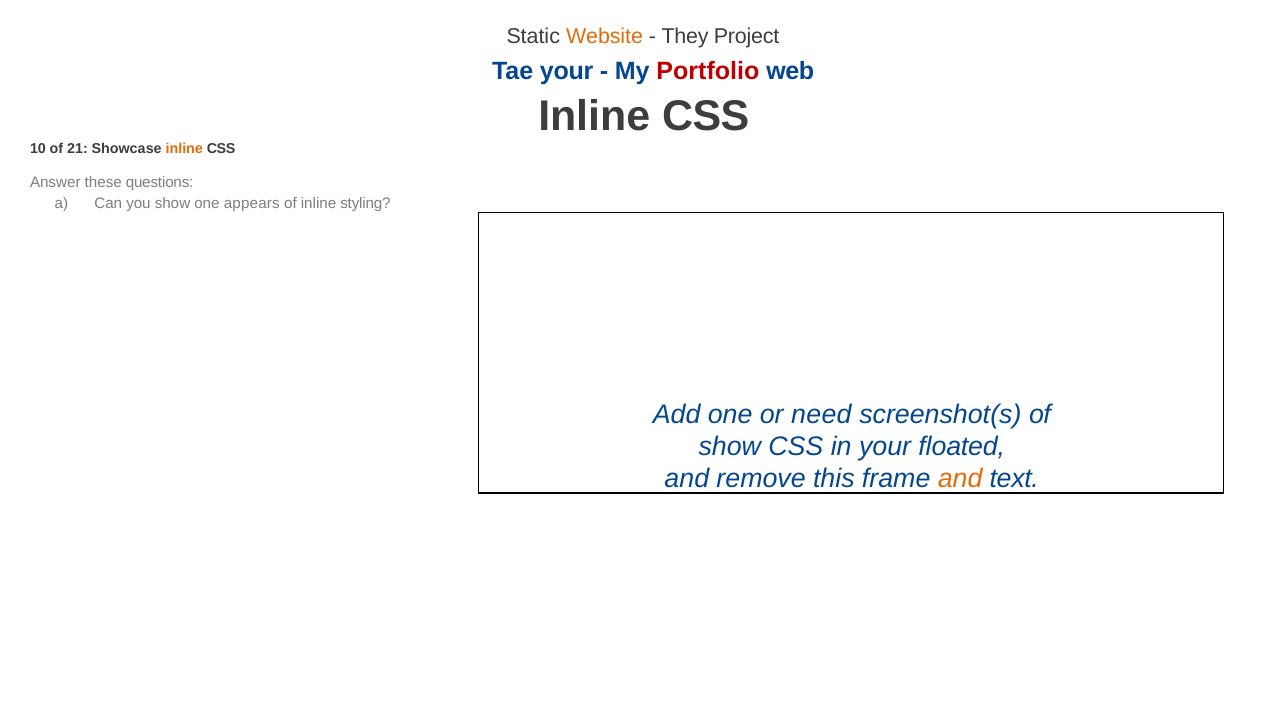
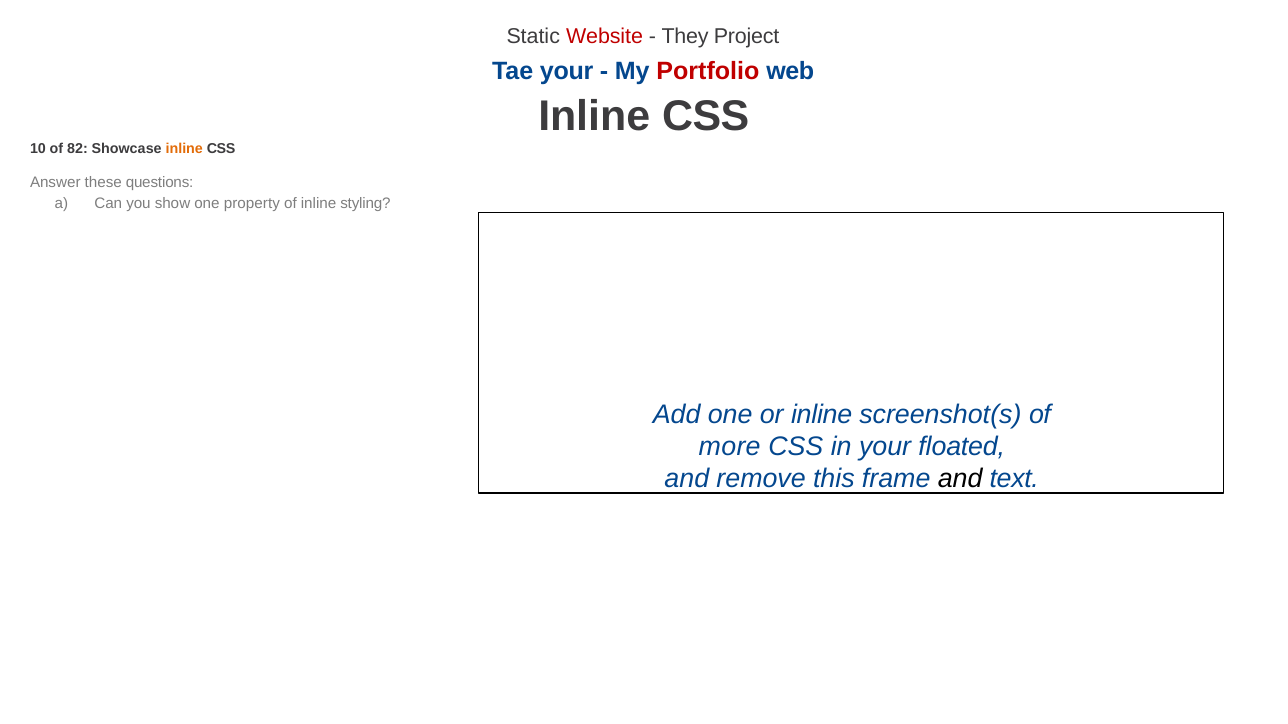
Website colour: orange -> red
21: 21 -> 82
appears: appears -> property
or need: need -> inline
show at (730, 447): show -> more
and at (960, 479) colour: orange -> black
